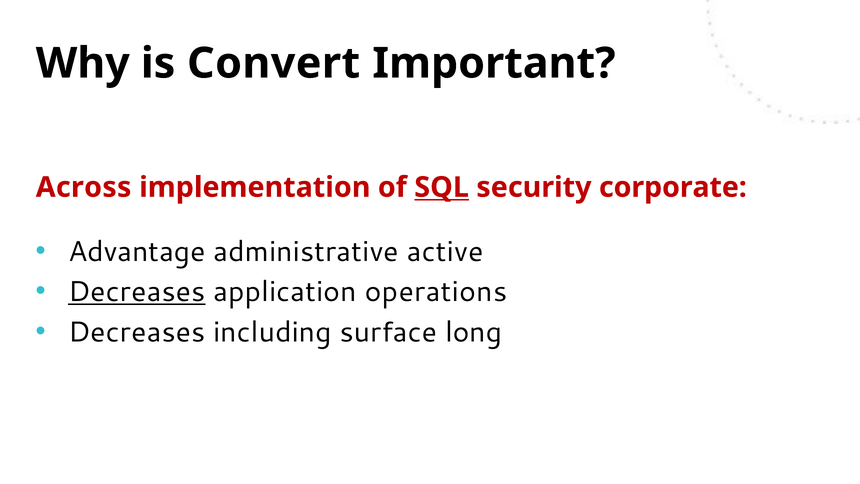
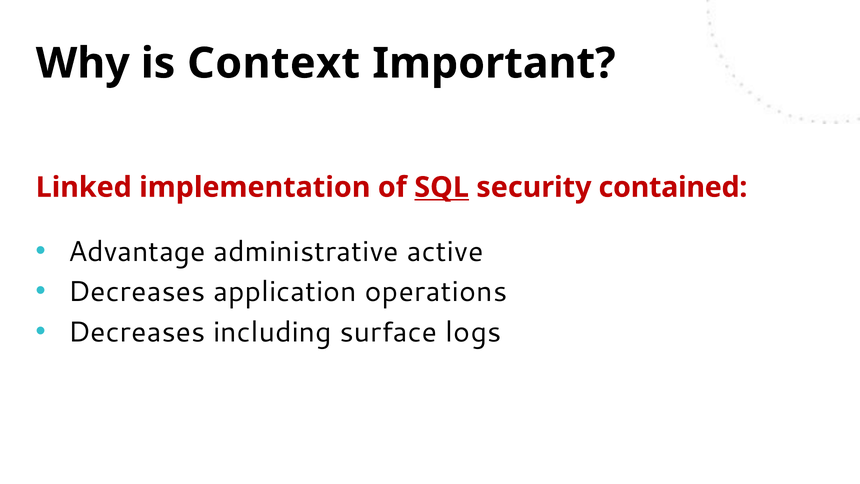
Convert: Convert -> Context
Across: Across -> Linked
corporate: corporate -> contained
Decreases at (137, 292) underline: present -> none
long: long -> logs
